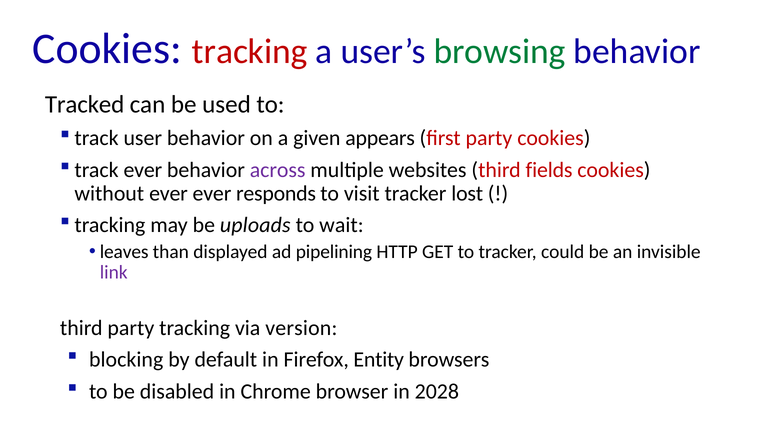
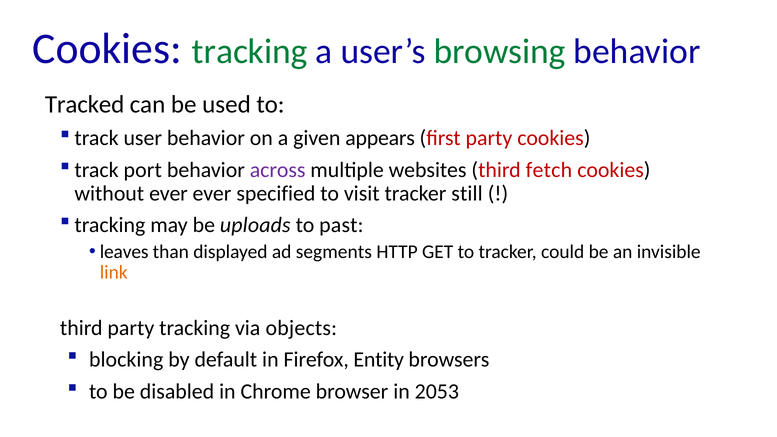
tracking at (250, 51) colour: red -> green
track ever: ever -> port
fields: fields -> fetch
responds: responds -> specified
lost: lost -> still
wait: wait -> past
pipelining: pipelining -> segments
link colour: purple -> orange
version: version -> objects
2028: 2028 -> 2053
